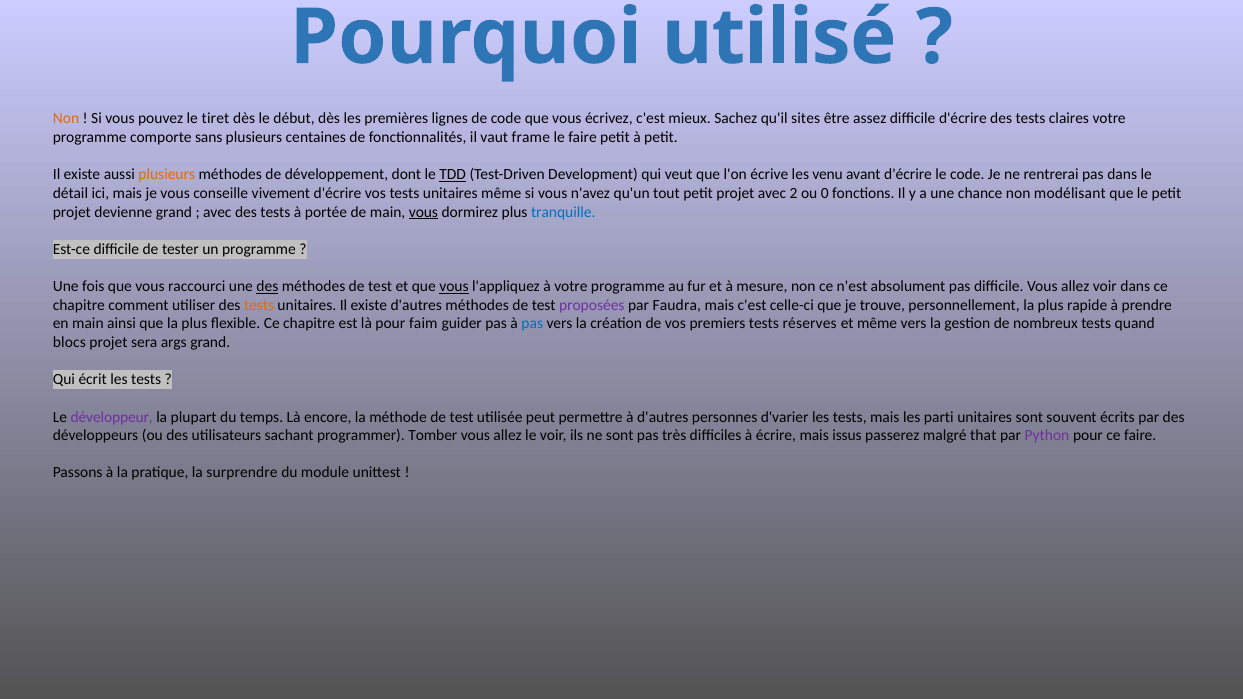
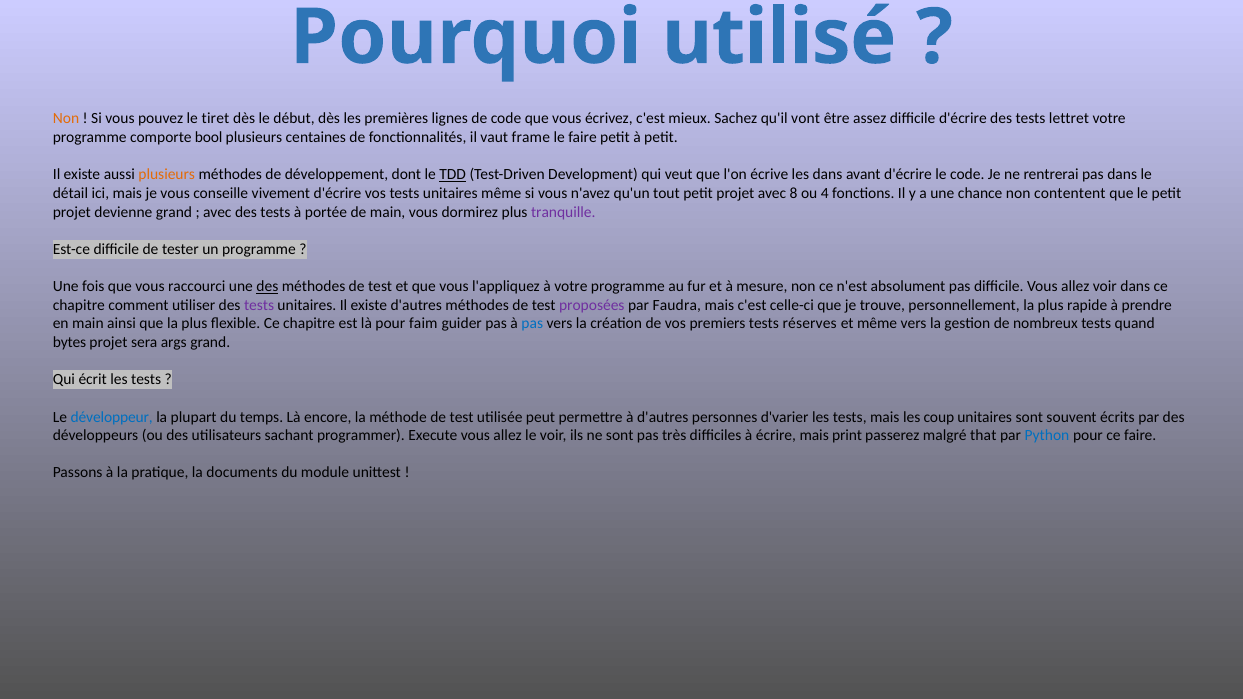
sites: sites -> vont
claires: claires -> lettret
sans: sans -> bool
les venu: venu -> dans
2: 2 -> 8
0: 0 -> 4
modélisant: modélisant -> contentent
vous at (423, 212) underline: present -> none
tranquille colour: blue -> purple
vous at (454, 287) underline: present -> none
tests at (259, 305) colour: orange -> purple
blocs: blocs -> bytes
développeur colour: purple -> blue
parti: parti -> coup
Tomber: Tomber -> Execute
issus: issus -> print
Python colour: purple -> blue
surprendre: surprendre -> documents
